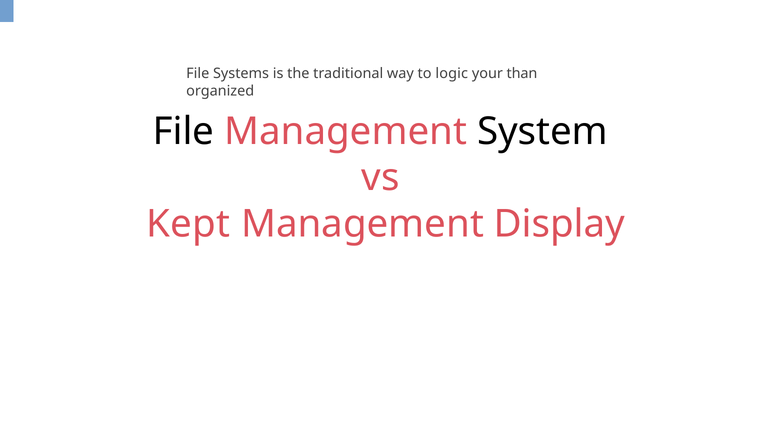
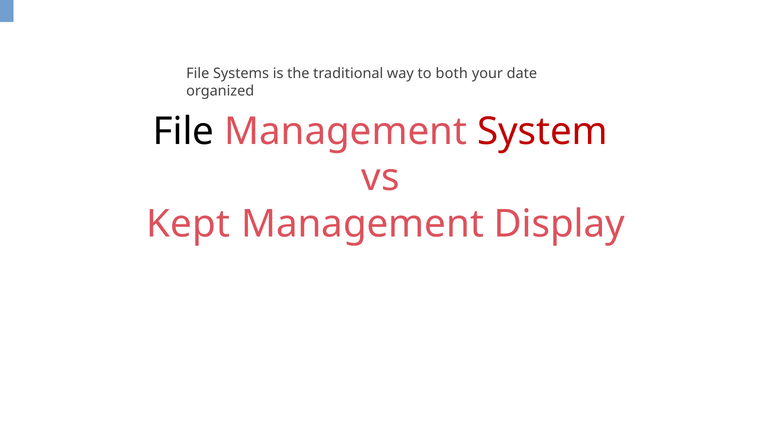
logic: logic -> both
than: than -> date
System colour: black -> red
